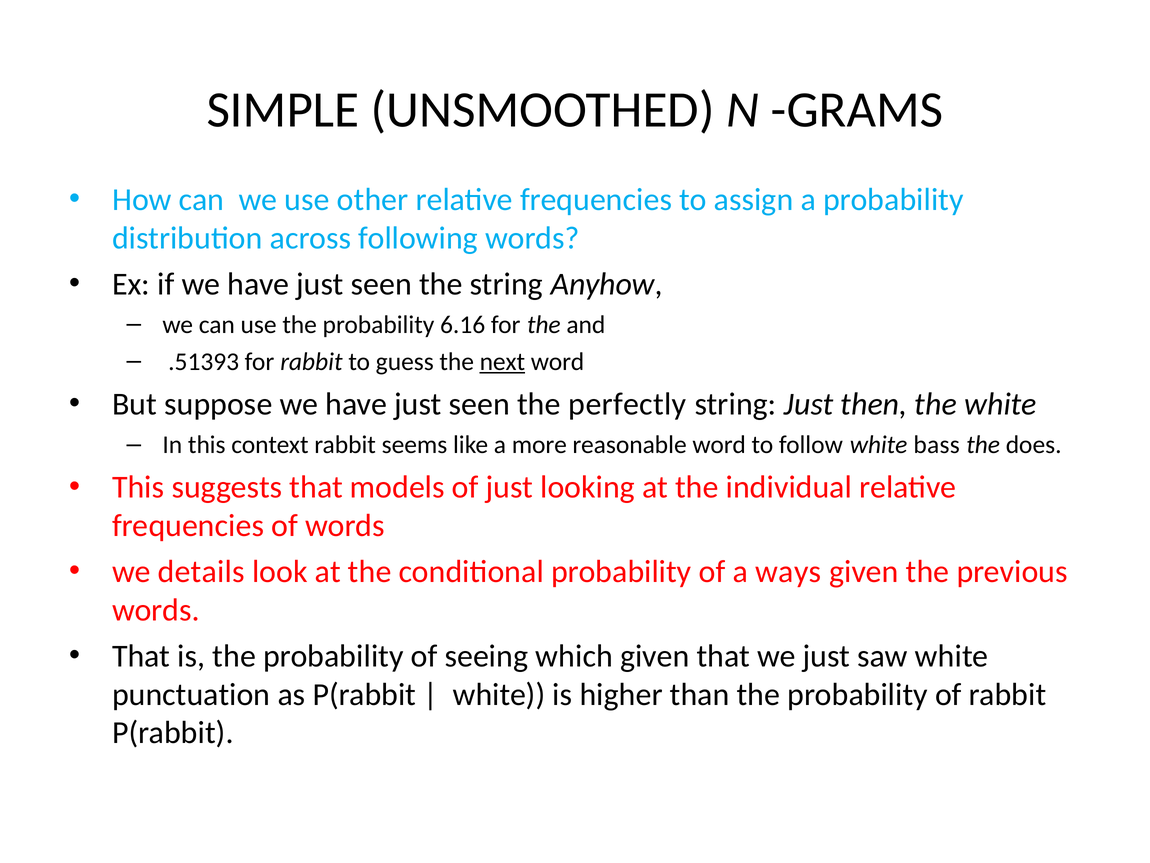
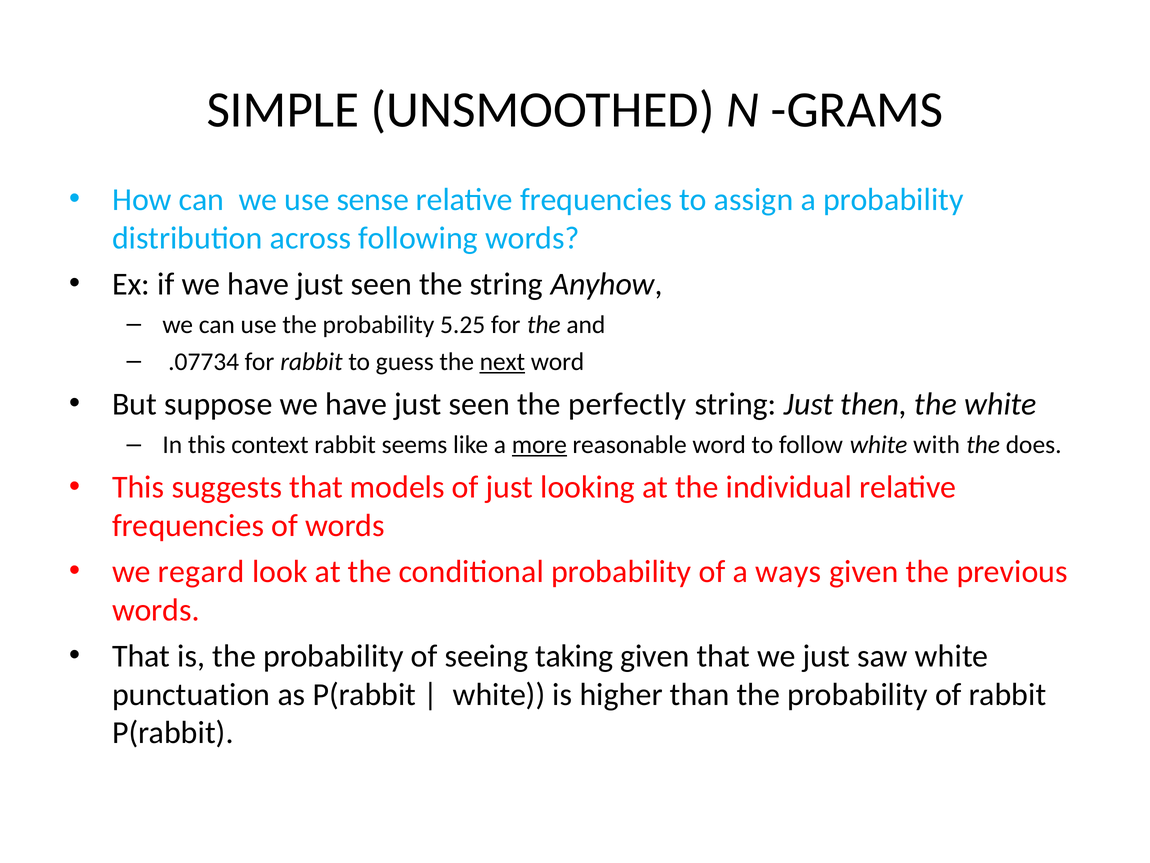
other: other -> sense
6.16: 6.16 -> 5.25
.51393: .51393 -> .07734
more underline: none -> present
bass: bass -> with
details: details -> regard
which: which -> taking
